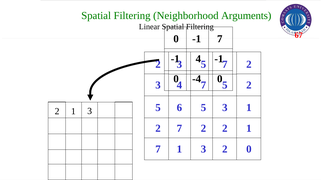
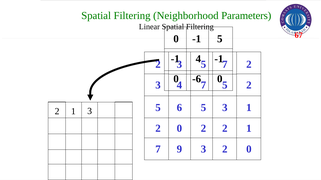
Arguments: Arguments -> Parameters
-1 7: 7 -> 5
-4: -4 -> -6
7 at (179, 129): 7 -> 0
7 1: 1 -> 9
